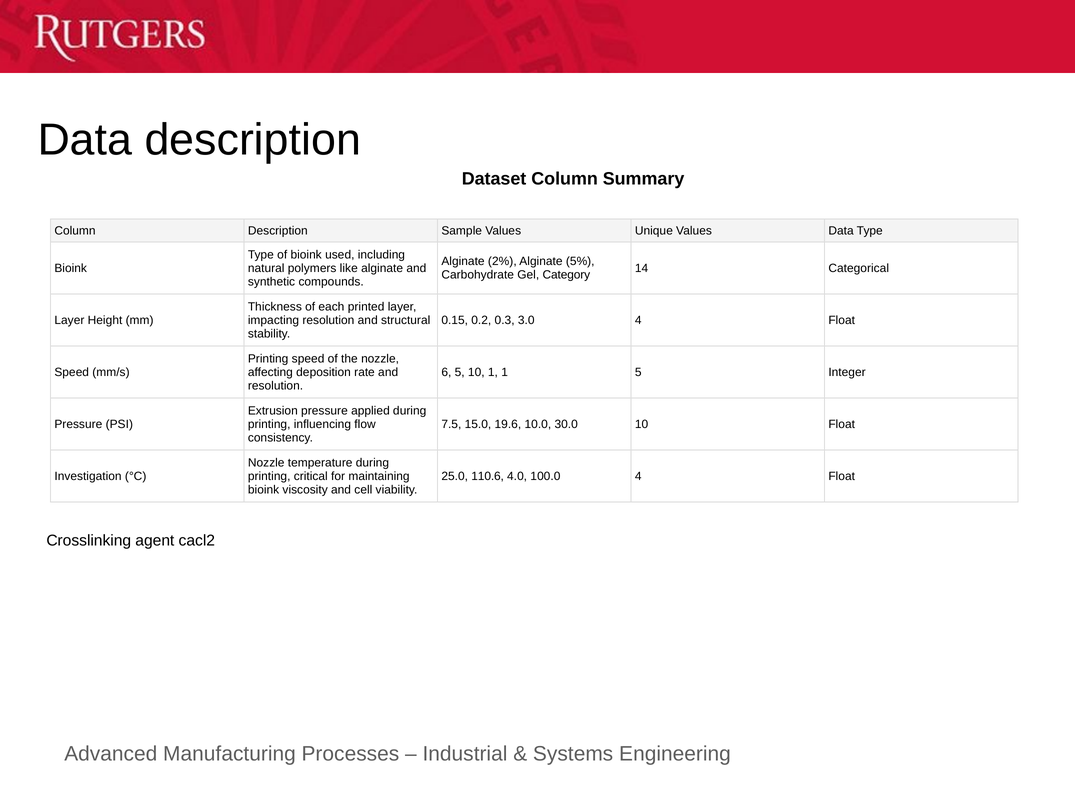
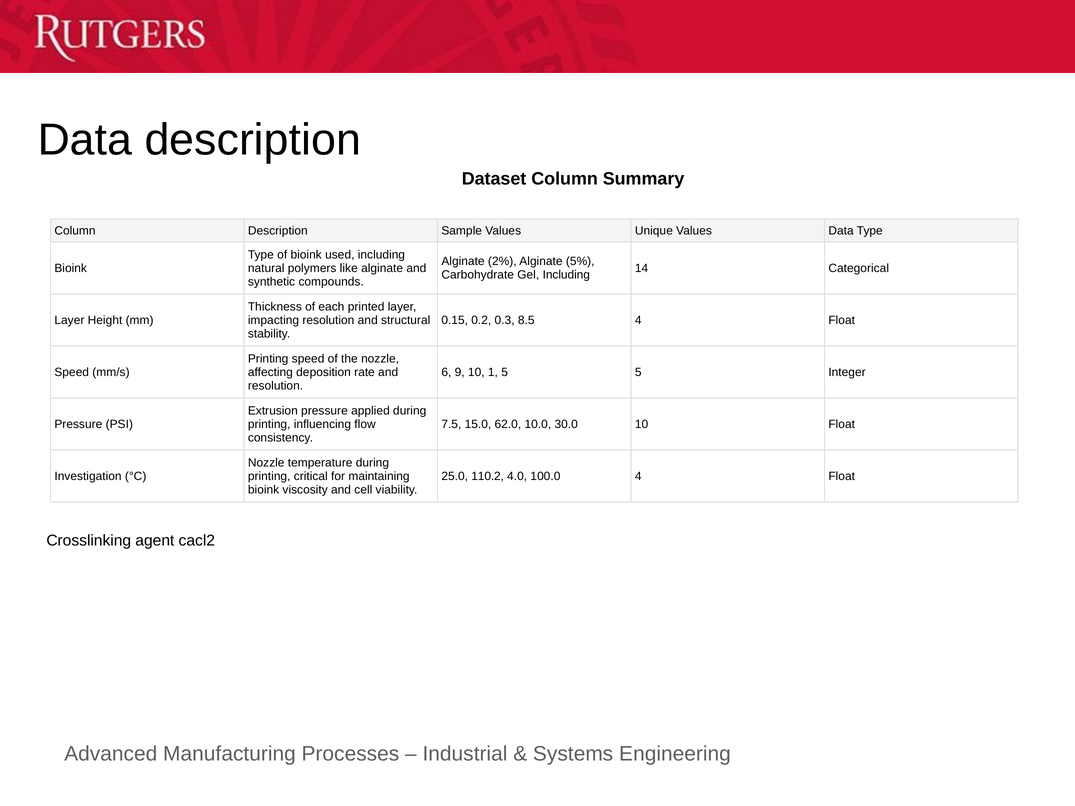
Gel Category: Category -> Including
3.0: 3.0 -> 8.5
6 5: 5 -> 9
1 1: 1 -> 5
19.6: 19.6 -> 62.0
110.6: 110.6 -> 110.2
